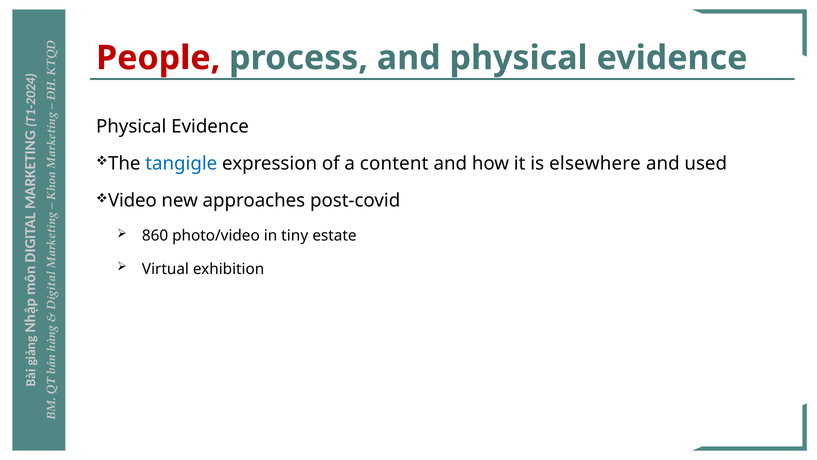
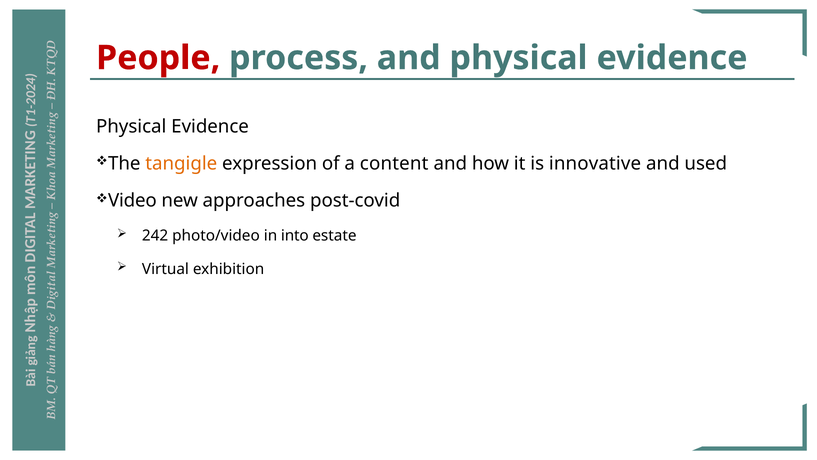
tangigle colour: blue -> orange
elsewhere: elsewhere -> innovative
860: 860 -> 242
tiny: tiny -> into
